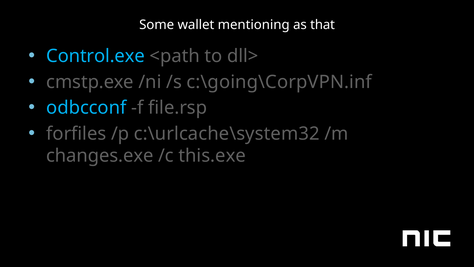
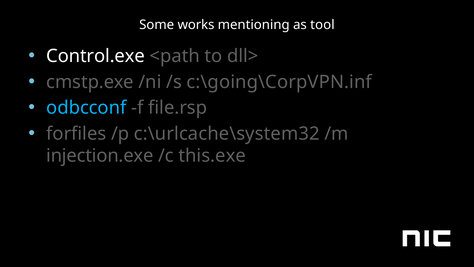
wallet: wallet -> works
that: that -> tool
Control.exe colour: light blue -> white
changes.exe: changes.exe -> injection.exe
